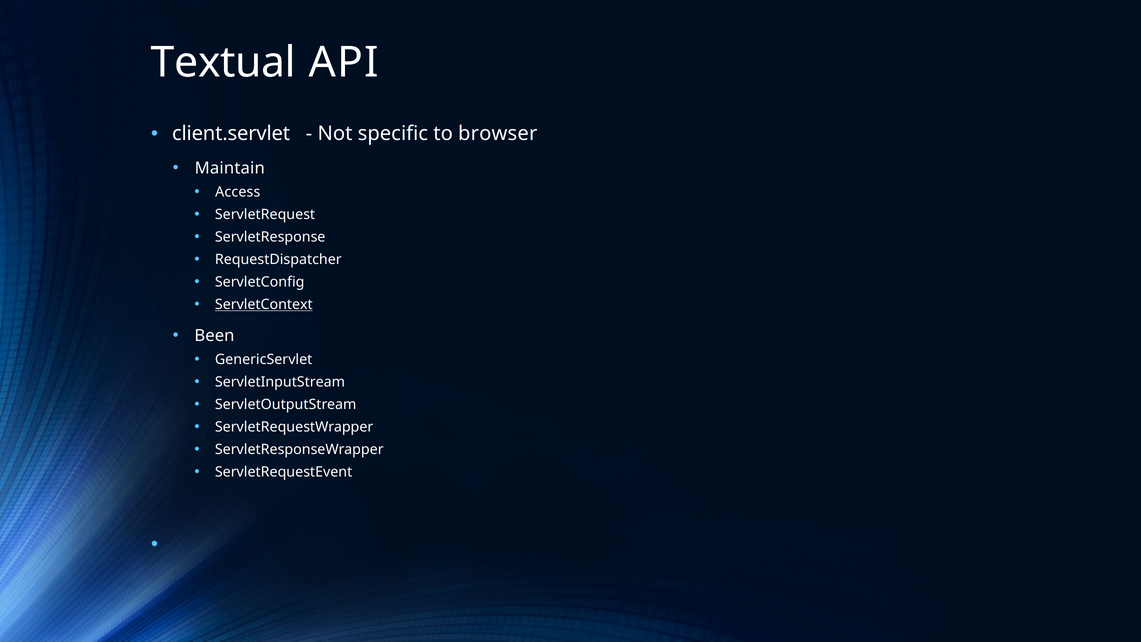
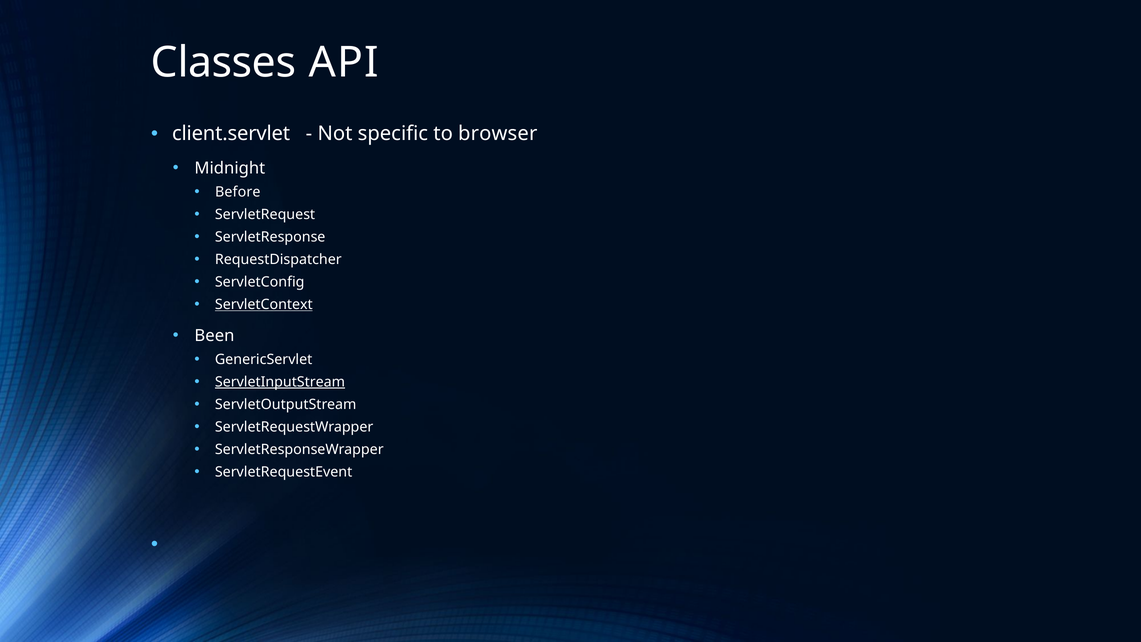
Textual: Textual -> Classes
Maintain: Maintain -> Midnight
Access: Access -> Before
ServletInputStream underline: none -> present
